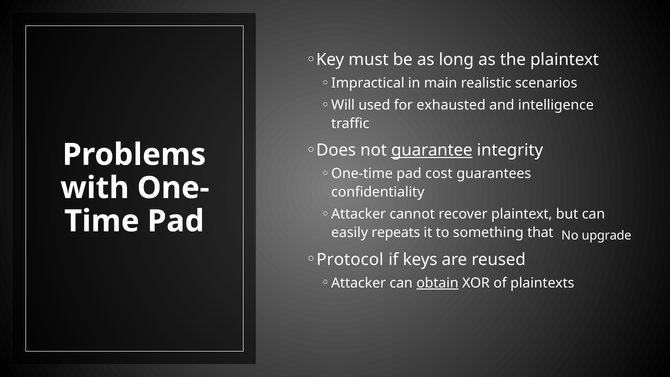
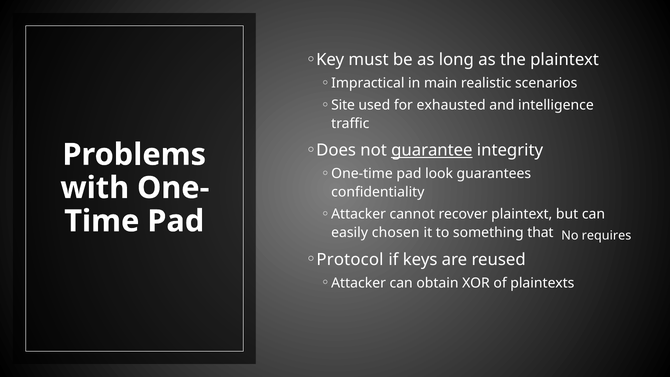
Will: Will -> Site
cost: cost -> look
repeats: repeats -> chosen
upgrade: upgrade -> requires
obtain underline: present -> none
